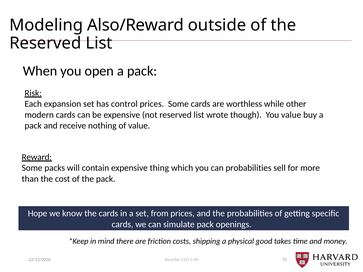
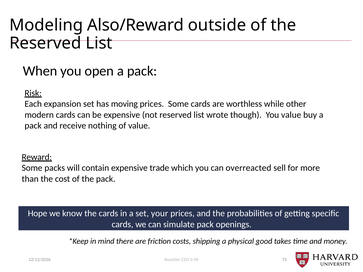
control: control -> moving
thing: thing -> trade
can probabilities: probabilities -> overreacted
from: from -> your
